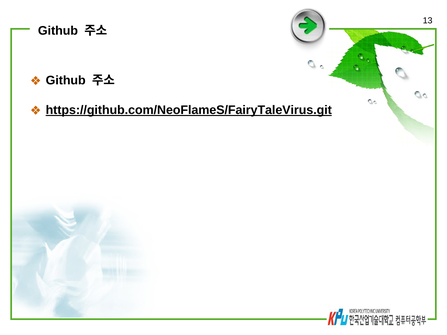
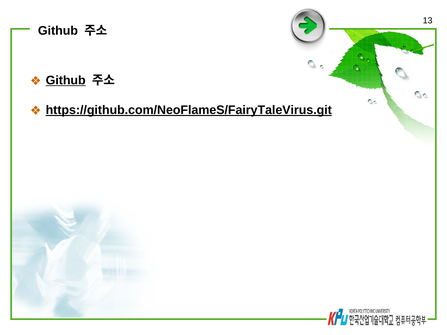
Github at (66, 80) underline: none -> present
